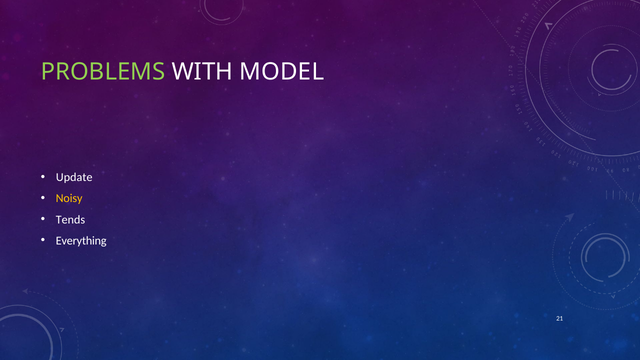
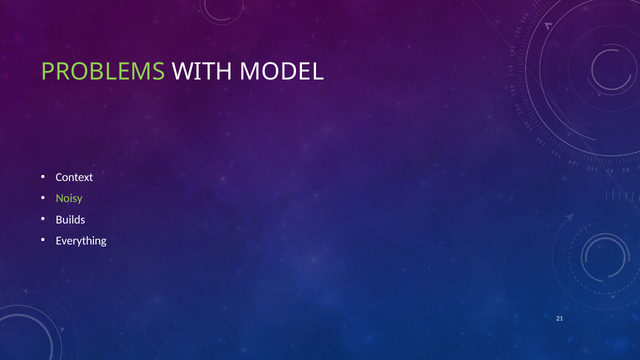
Update: Update -> Context
Noisy colour: yellow -> light green
Tends: Tends -> Builds
